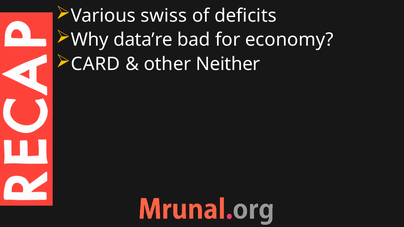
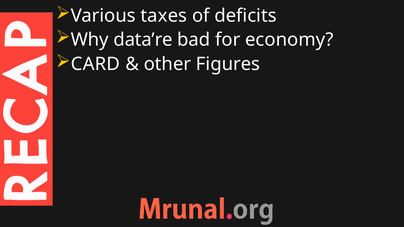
swiss: swiss -> taxes
Neither: Neither -> Figures
